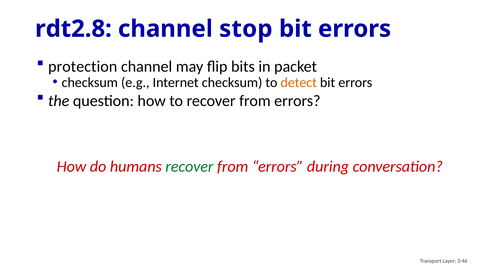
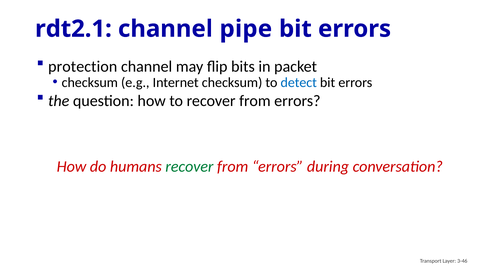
rdt2.8: rdt2.8 -> rdt2.1
stop: stop -> pipe
detect colour: orange -> blue
